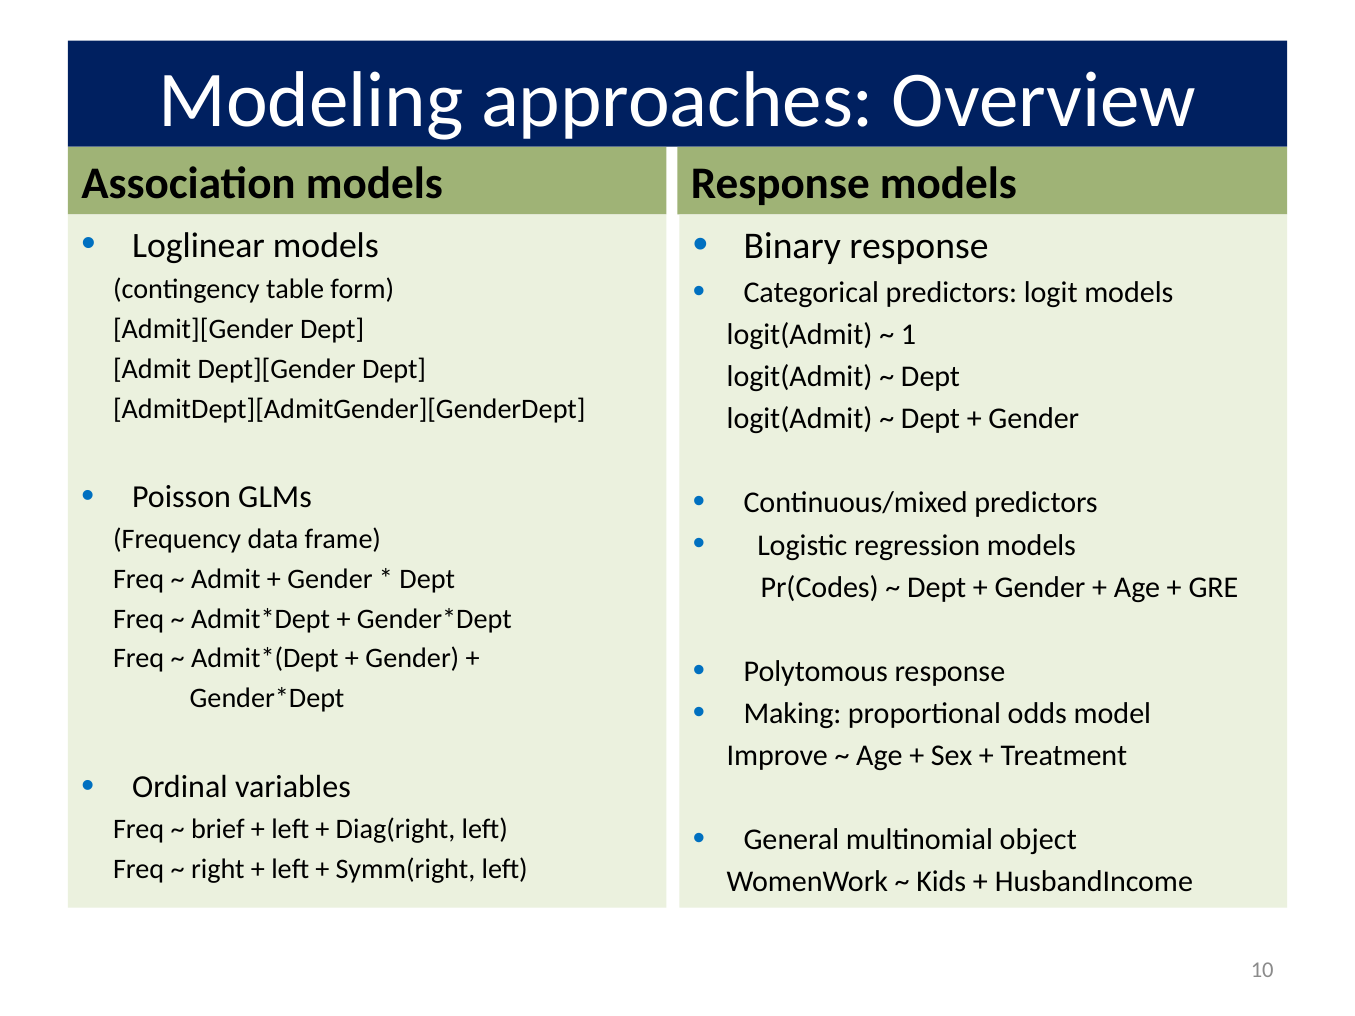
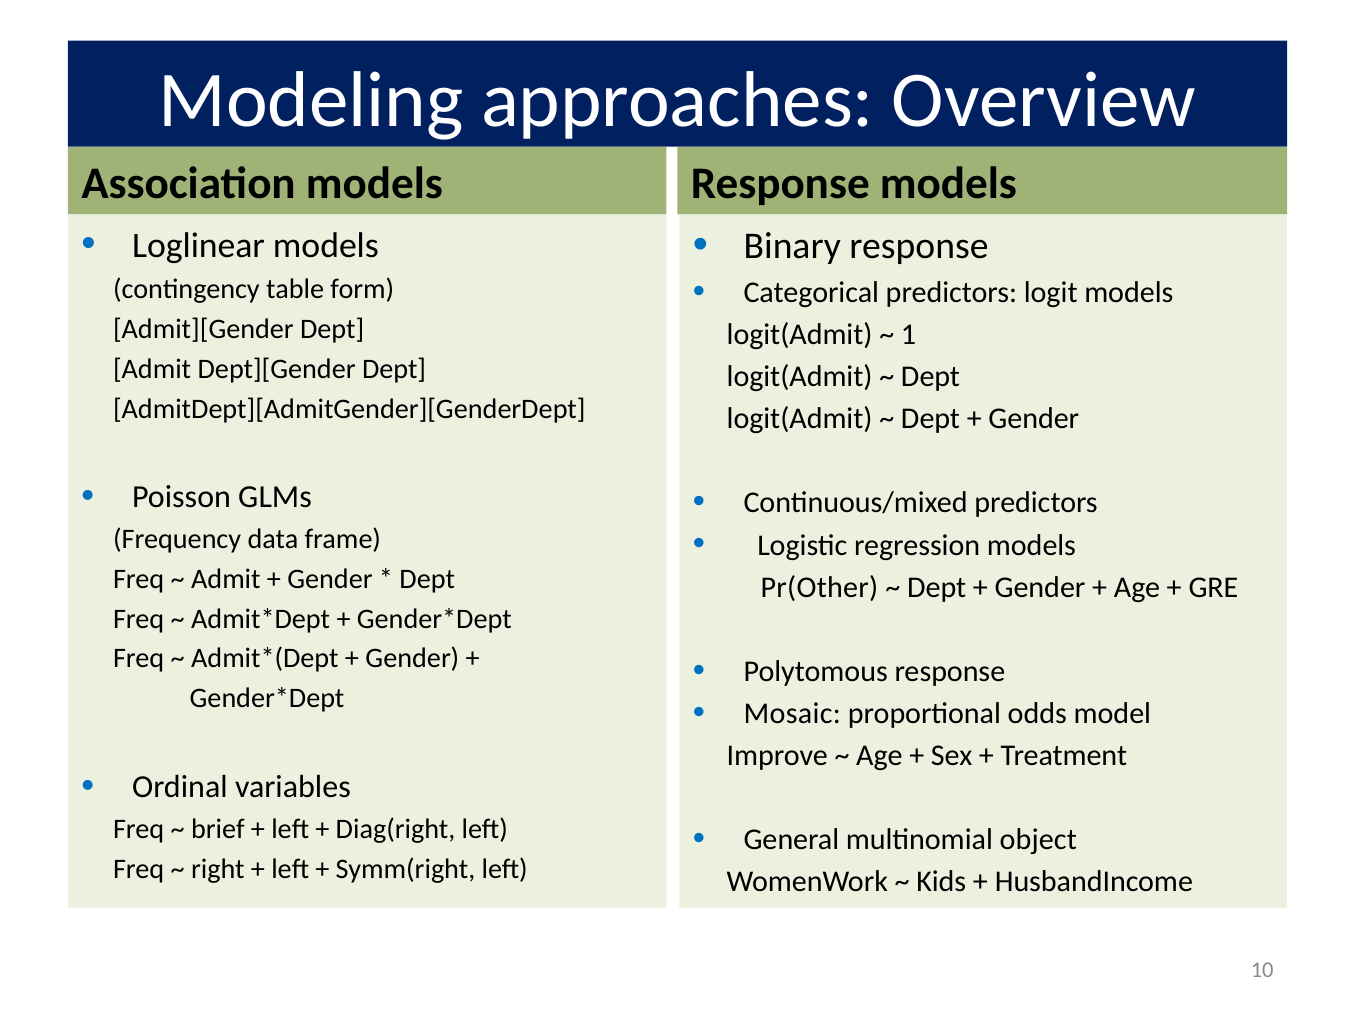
Pr(Codes: Pr(Codes -> Pr(Other
Making: Making -> Mosaic
